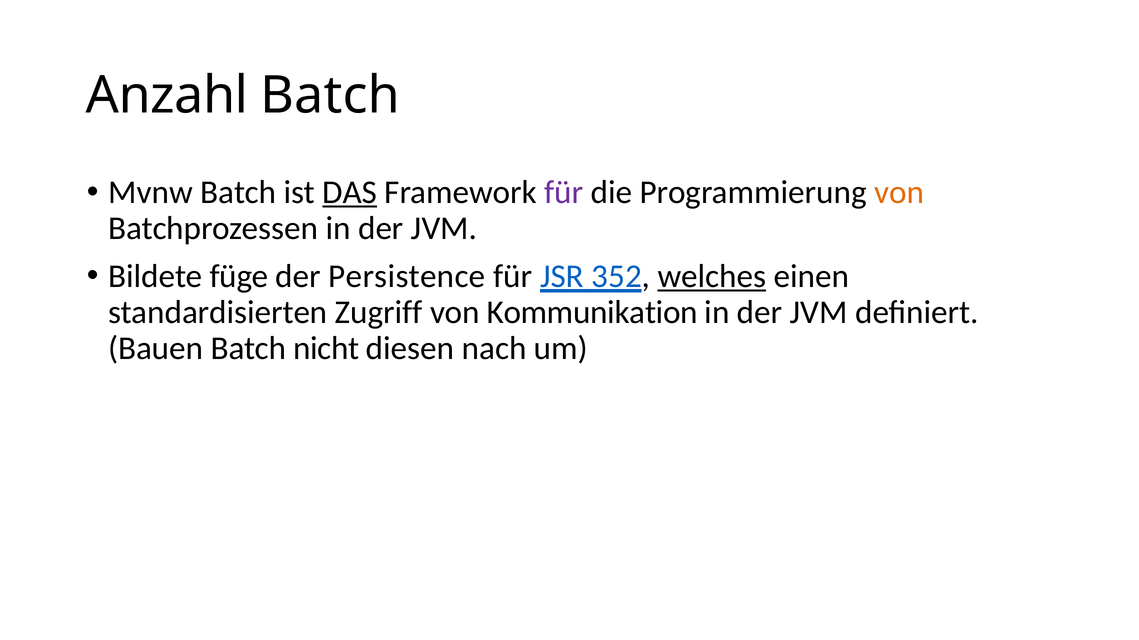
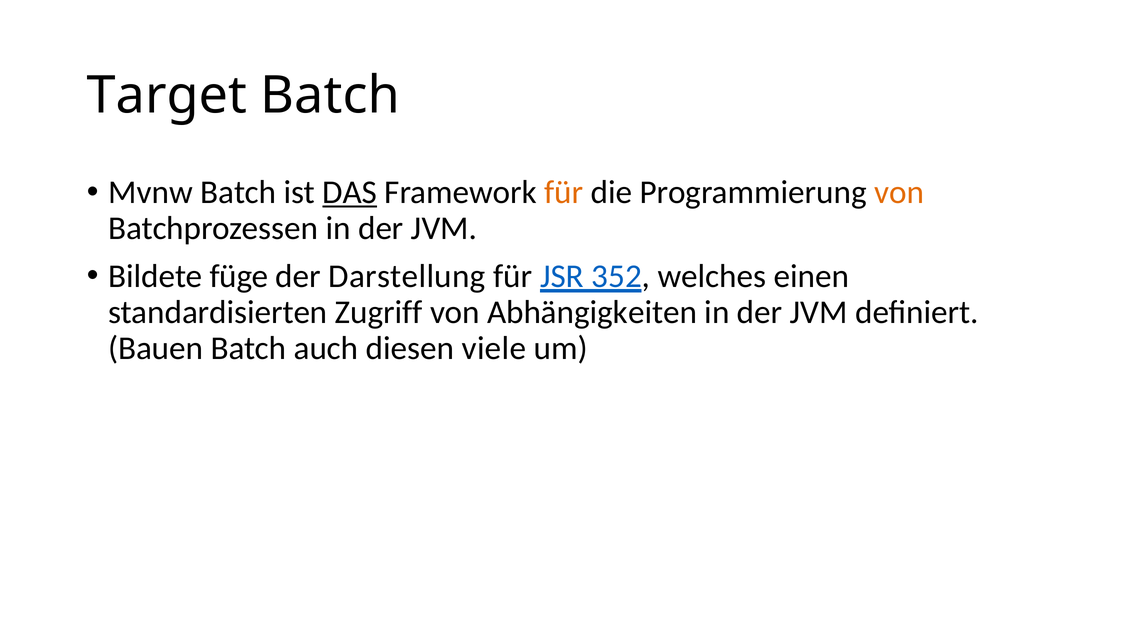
Anzahl: Anzahl -> Target
für at (564, 193) colour: purple -> orange
Persistence: Persistence -> Darstellung
welches underline: present -> none
Kommunikation: Kommunikation -> Abhängigkeiten
nicht: nicht -> auch
nach: nach -> viele
